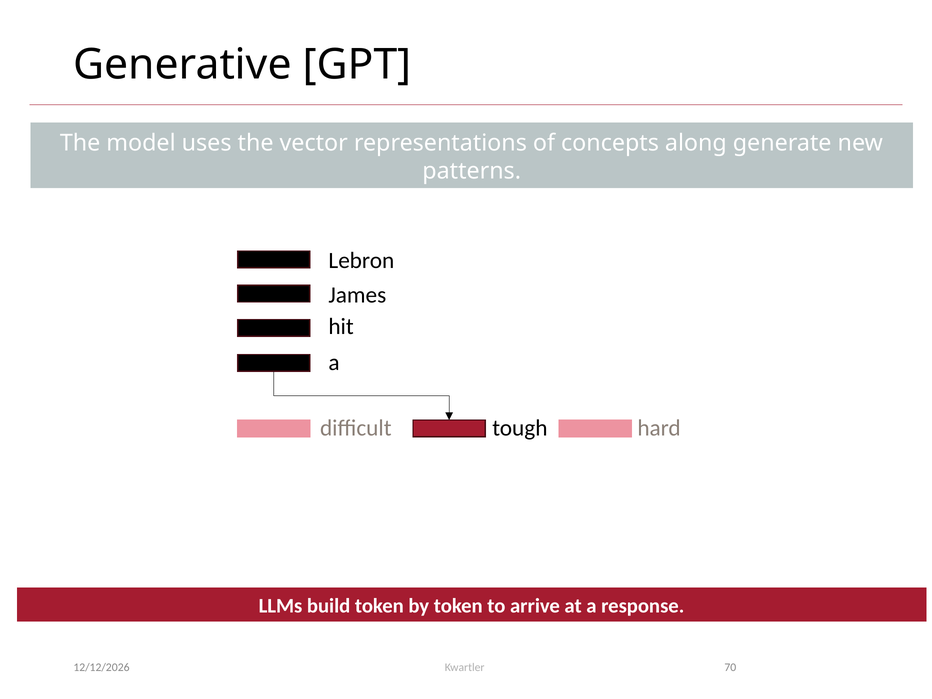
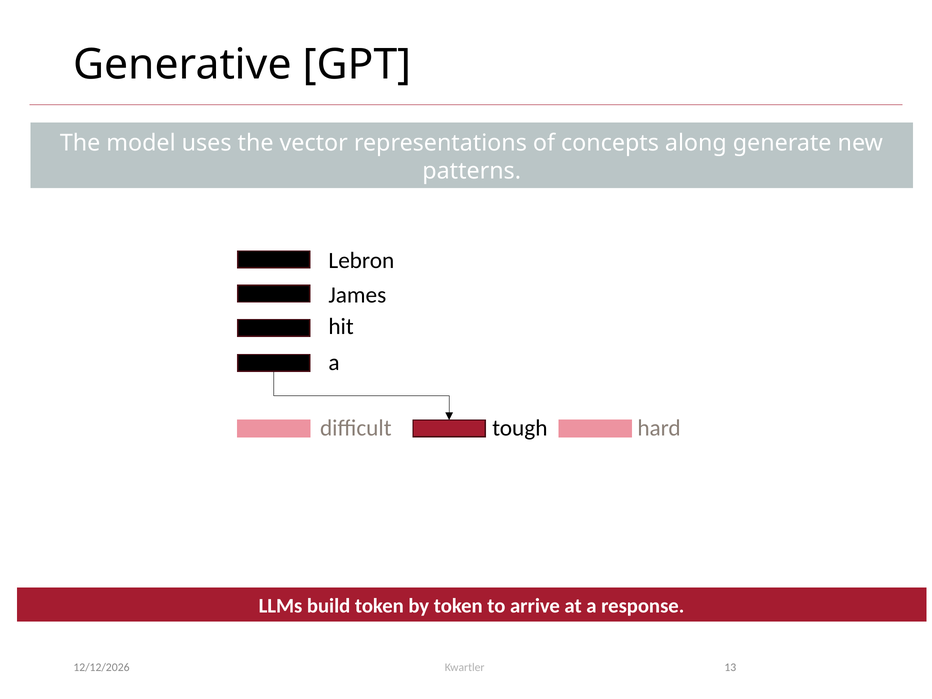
70: 70 -> 13
